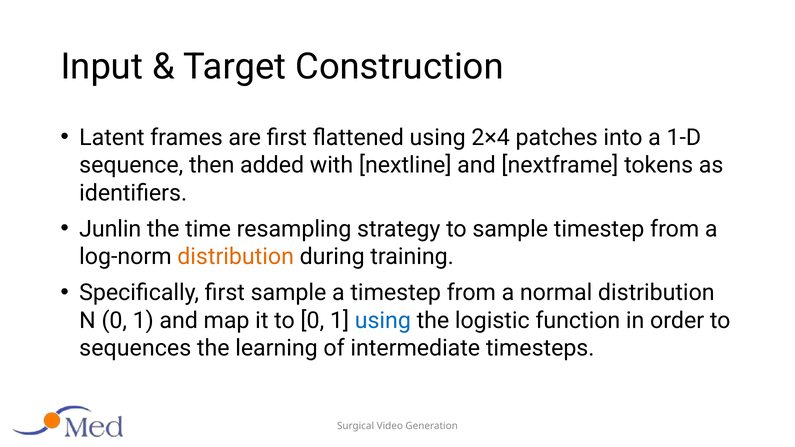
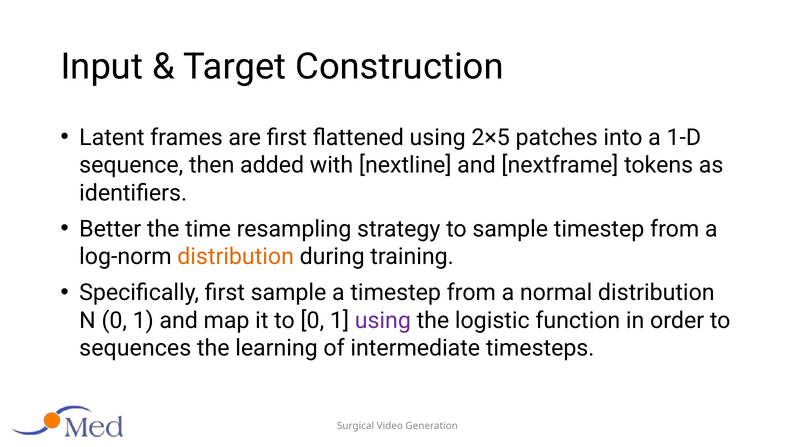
2×4: 2×4 -> 2×5
Junlin: Junlin -> Better
using at (383, 321) colour: blue -> purple
